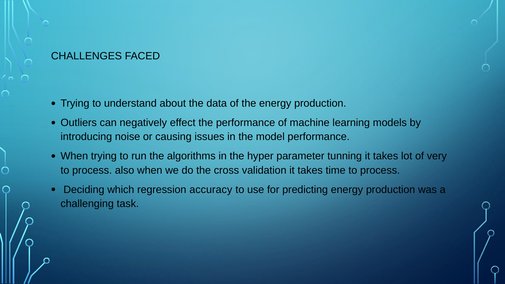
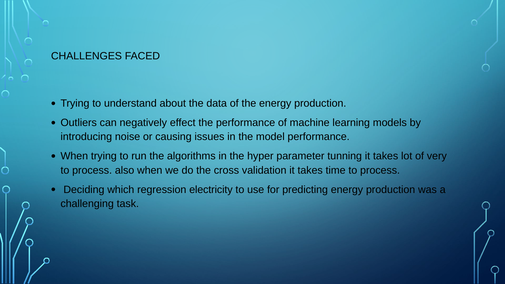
accuracy: accuracy -> electricity
